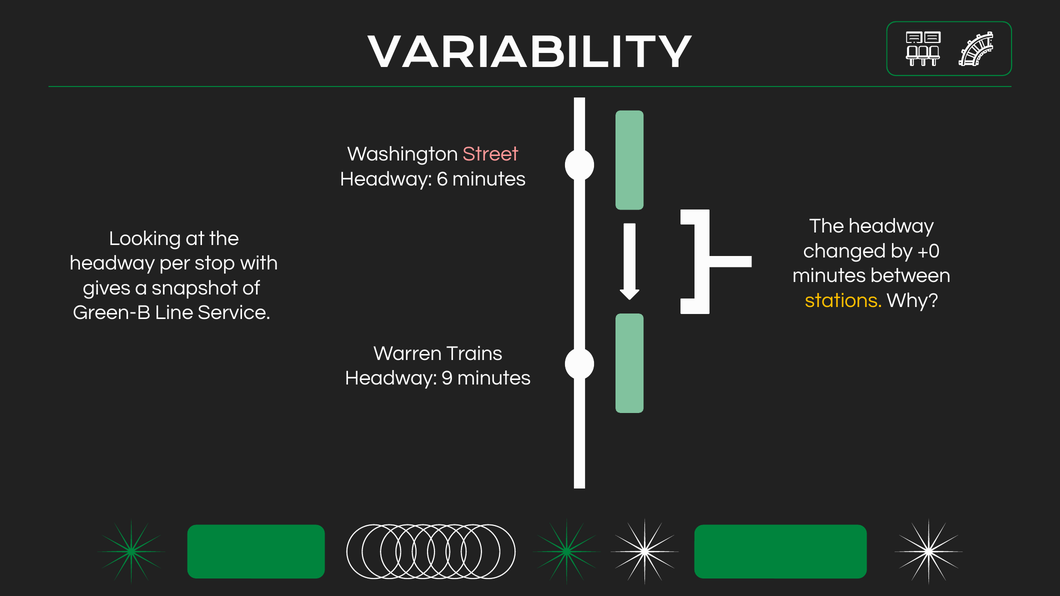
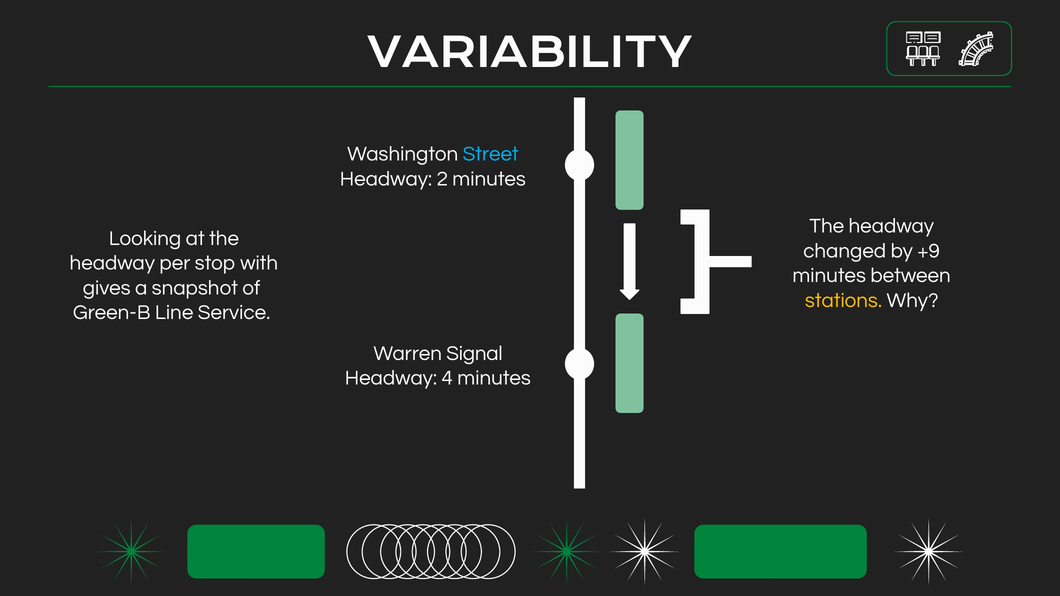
Street colour: pink -> light blue
6: 6 -> 2
+0: +0 -> +9
Trains: Trains -> Signal
9: 9 -> 4
